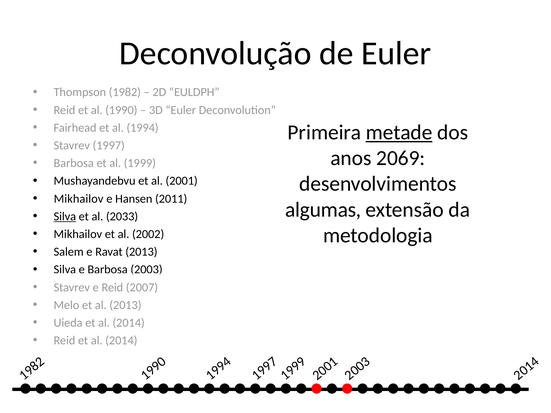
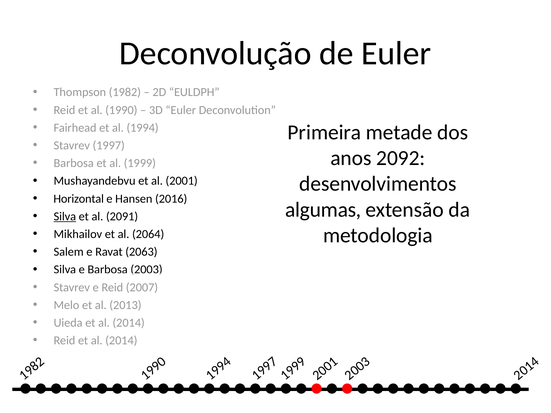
metade underline: present -> none
2069: 2069 -> 2092
Mikhailov at (79, 199): Mikhailov -> Horizontal
2011: 2011 -> 2016
2033: 2033 -> 2091
2002: 2002 -> 2064
Ravat 2013: 2013 -> 2063
